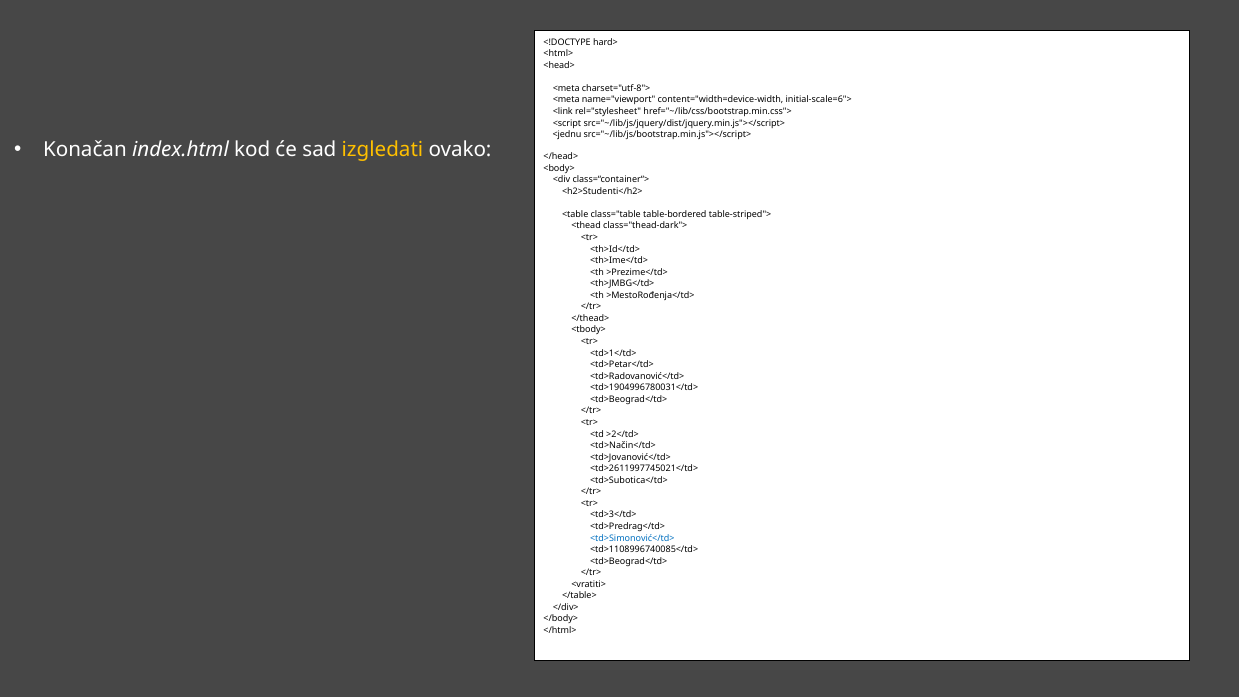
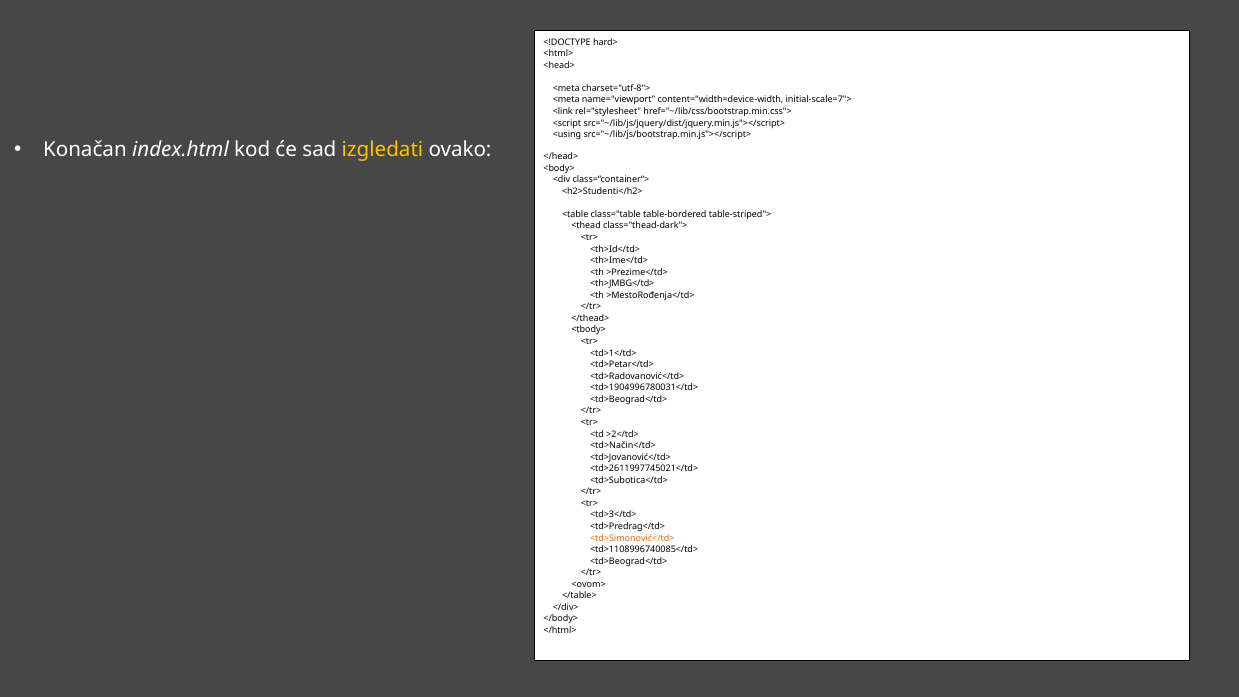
initial-scale=6">: initial-scale=6"> -> initial-scale=7">
<jednu: <jednu -> <using
<td>Simonović</td> colour: blue -> orange
<vratiti>: <vratiti> -> <ovom>
